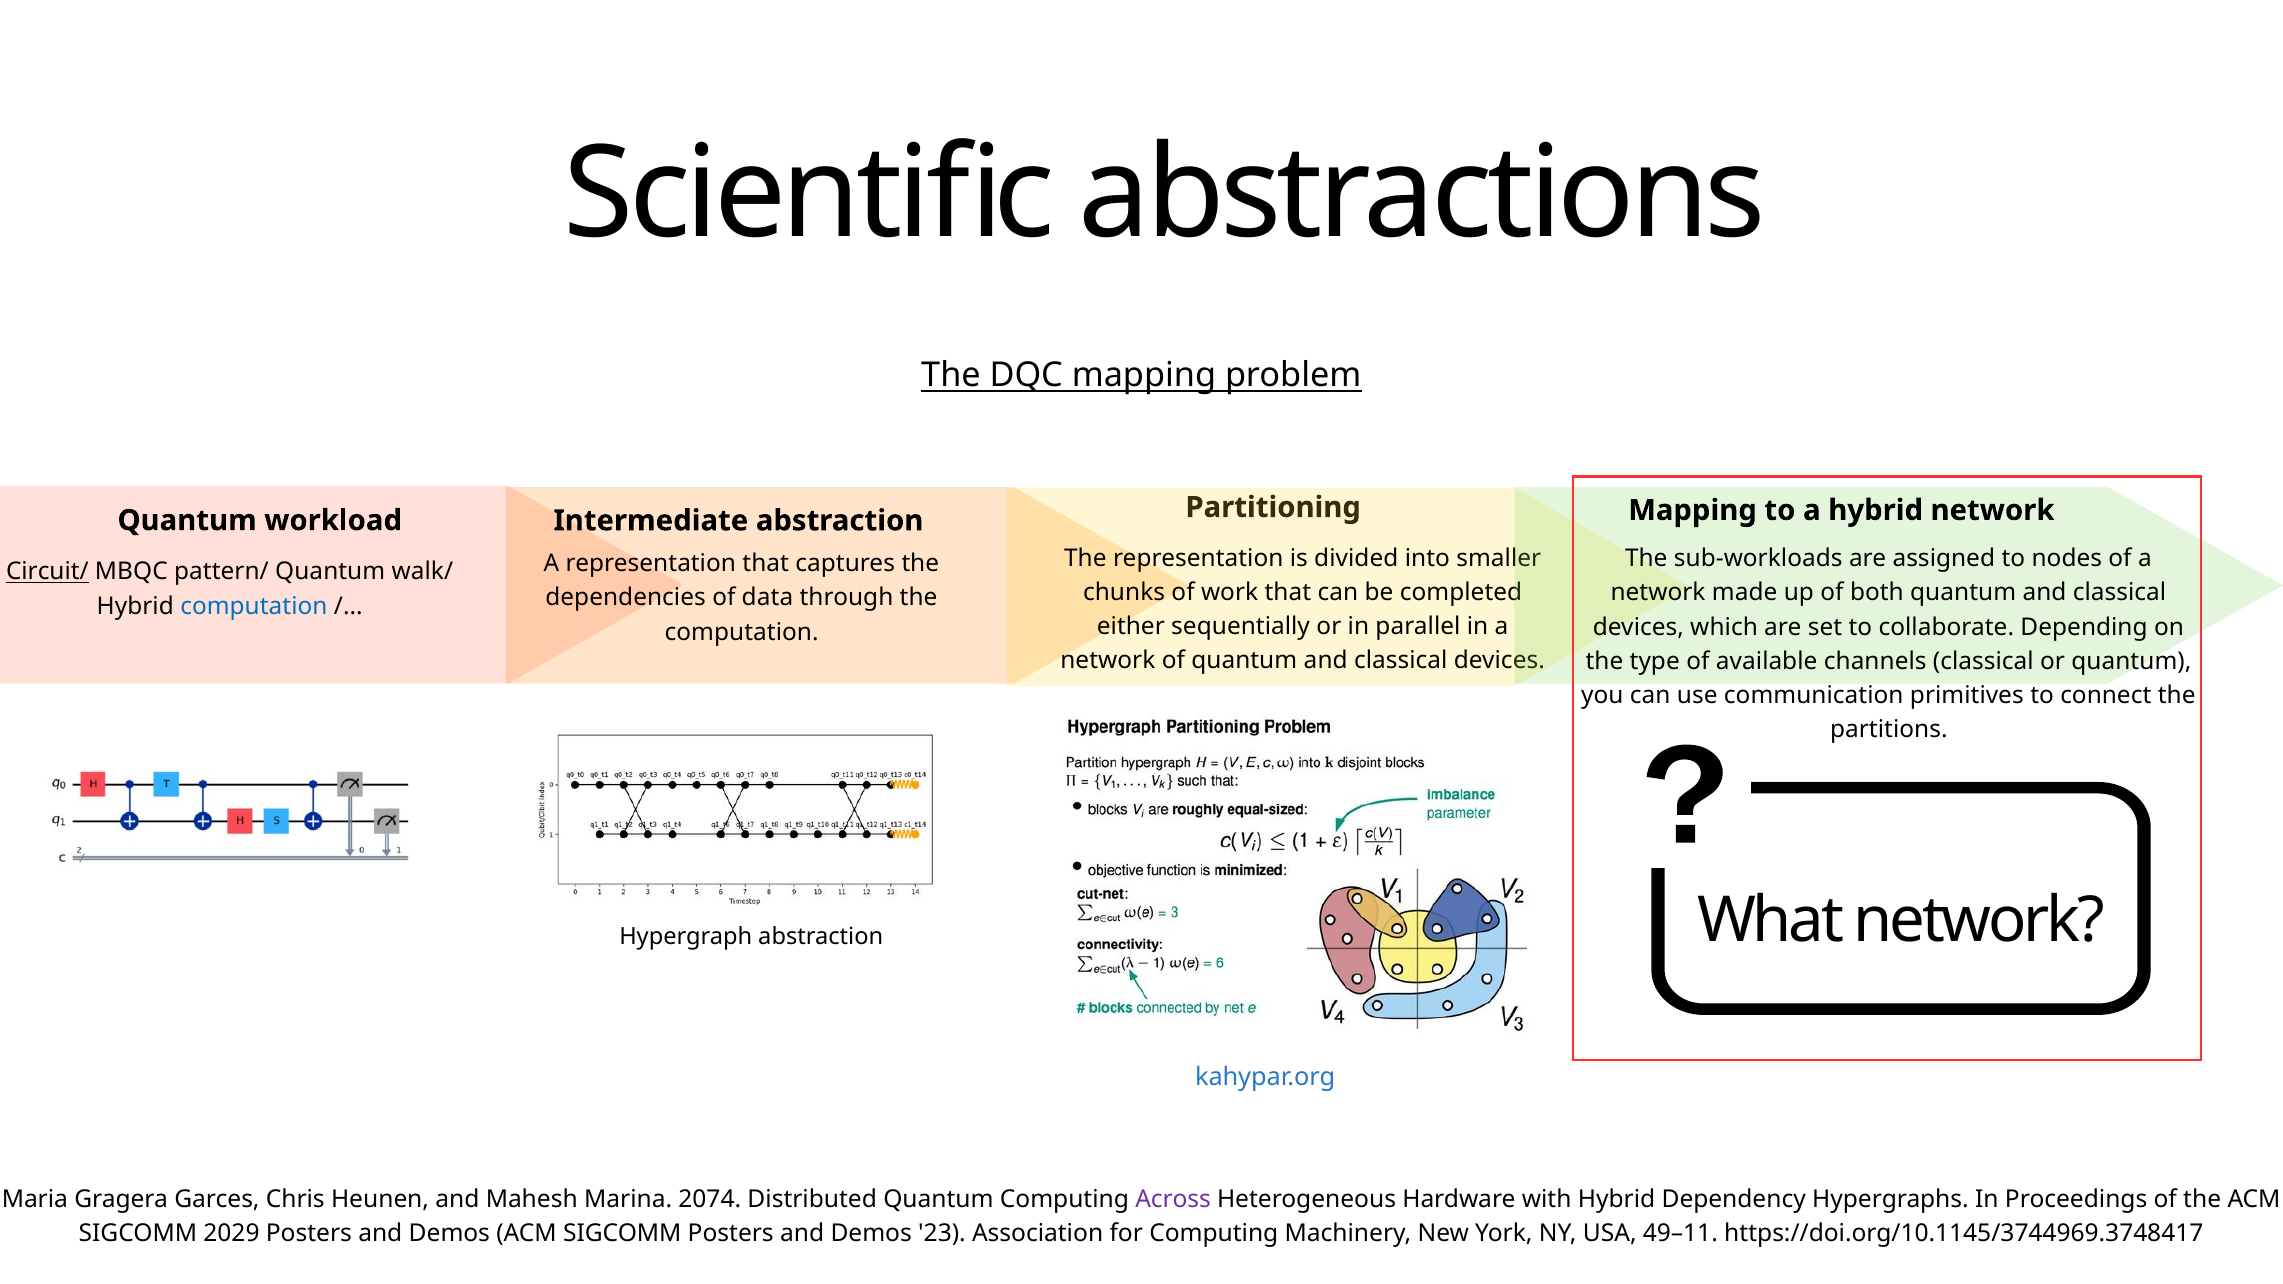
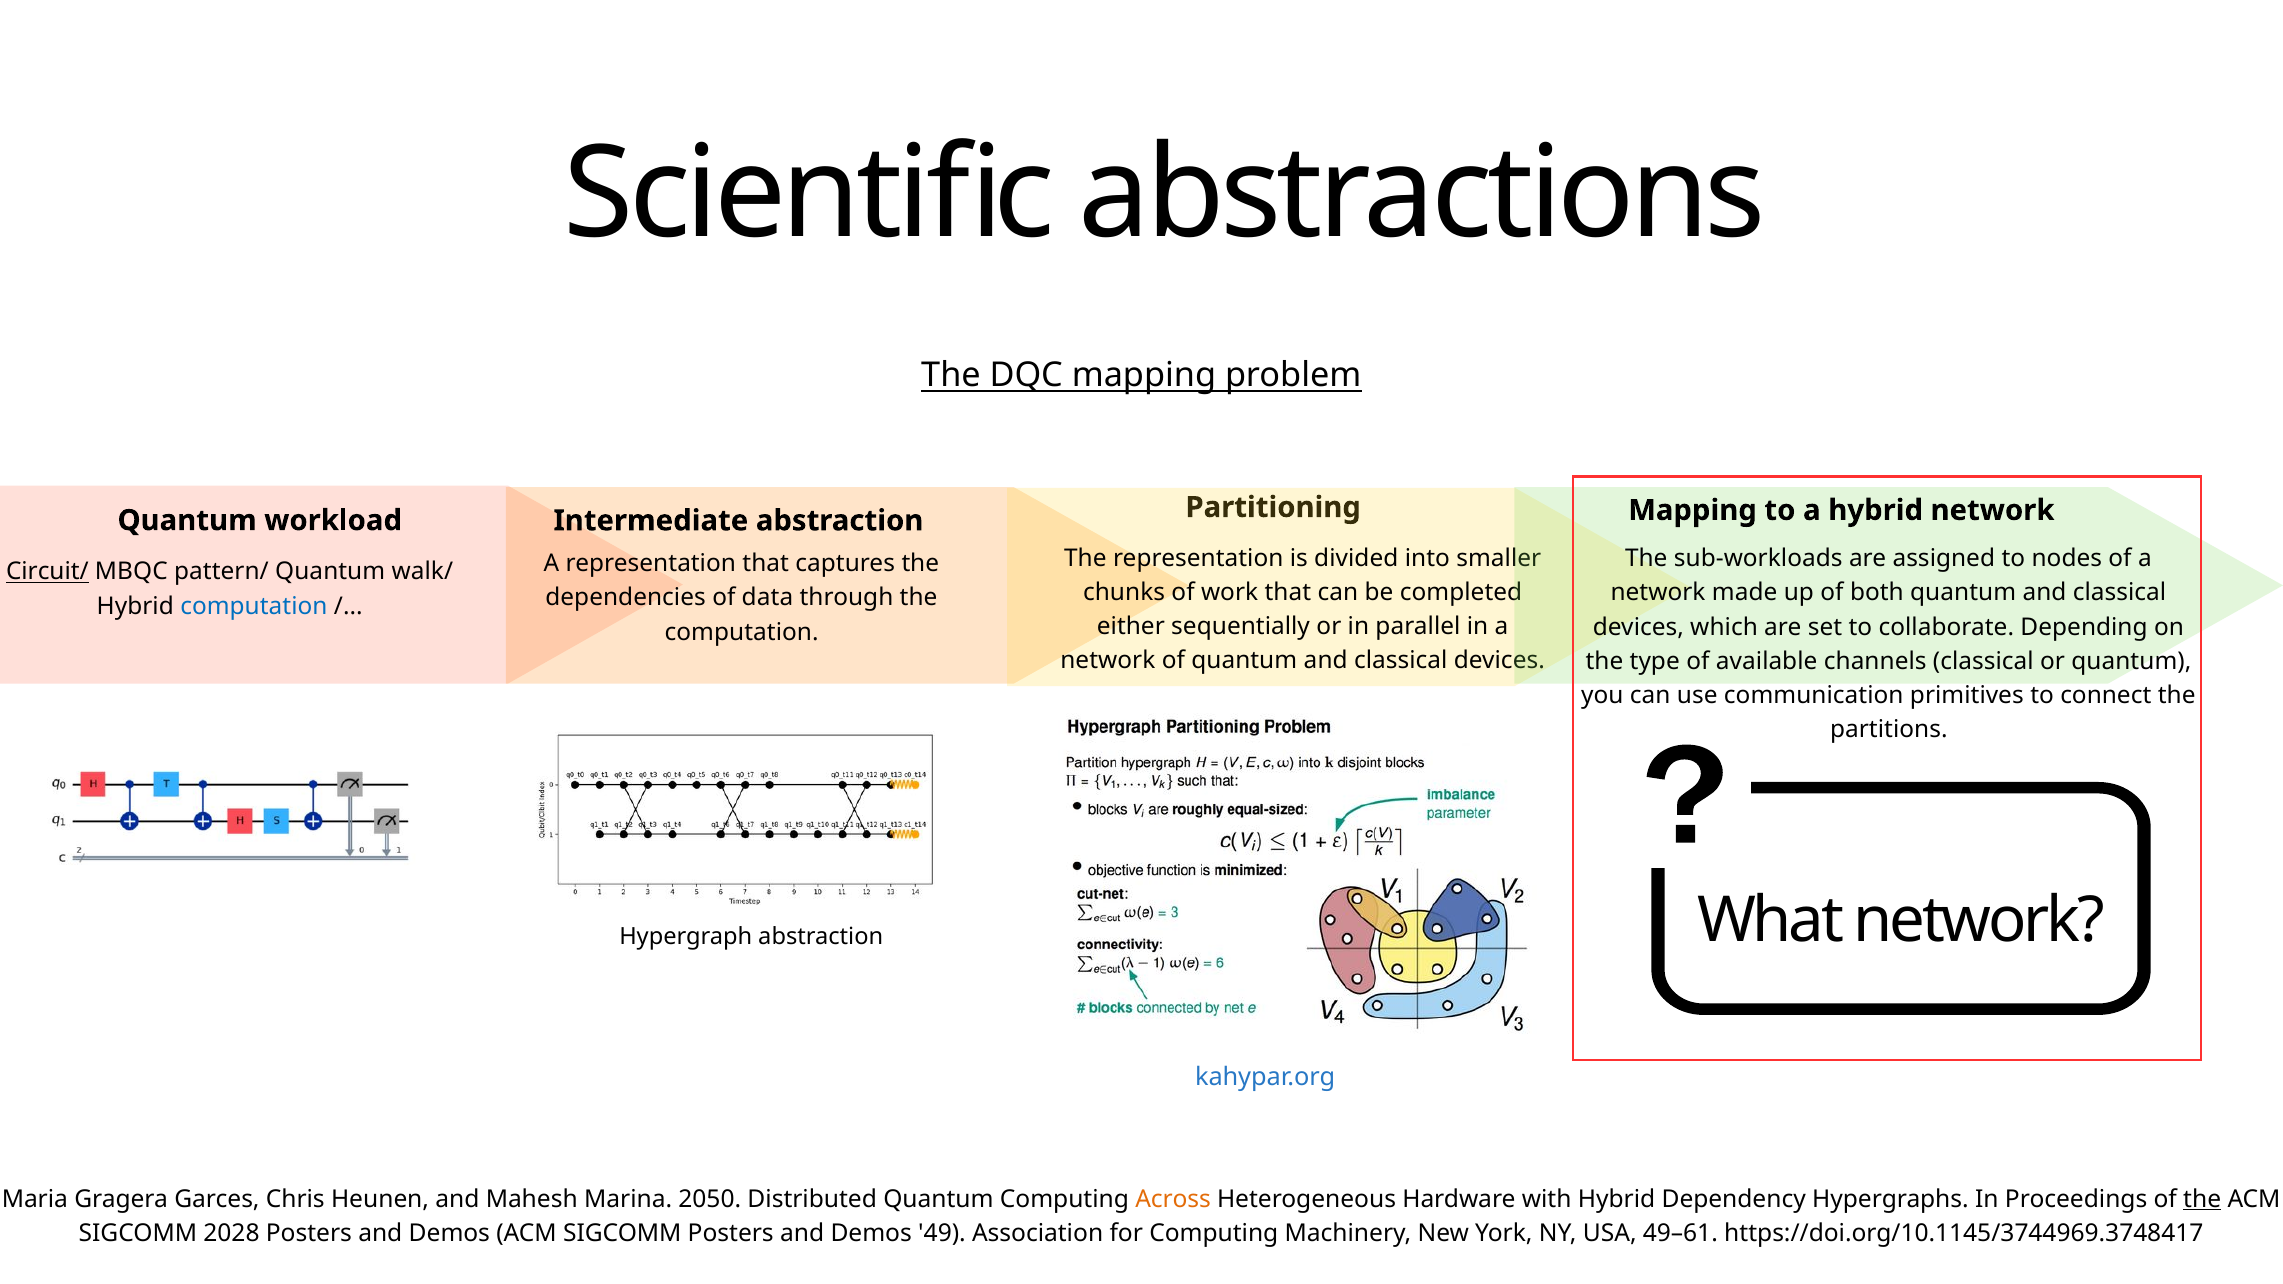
2074: 2074 -> 2050
Across colour: purple -> orange
the at (2202, 1199) underline: none -> present
2029: 2029 -> 2028
23: 23 -> 49
49–11: 49–11 -> 49–61
